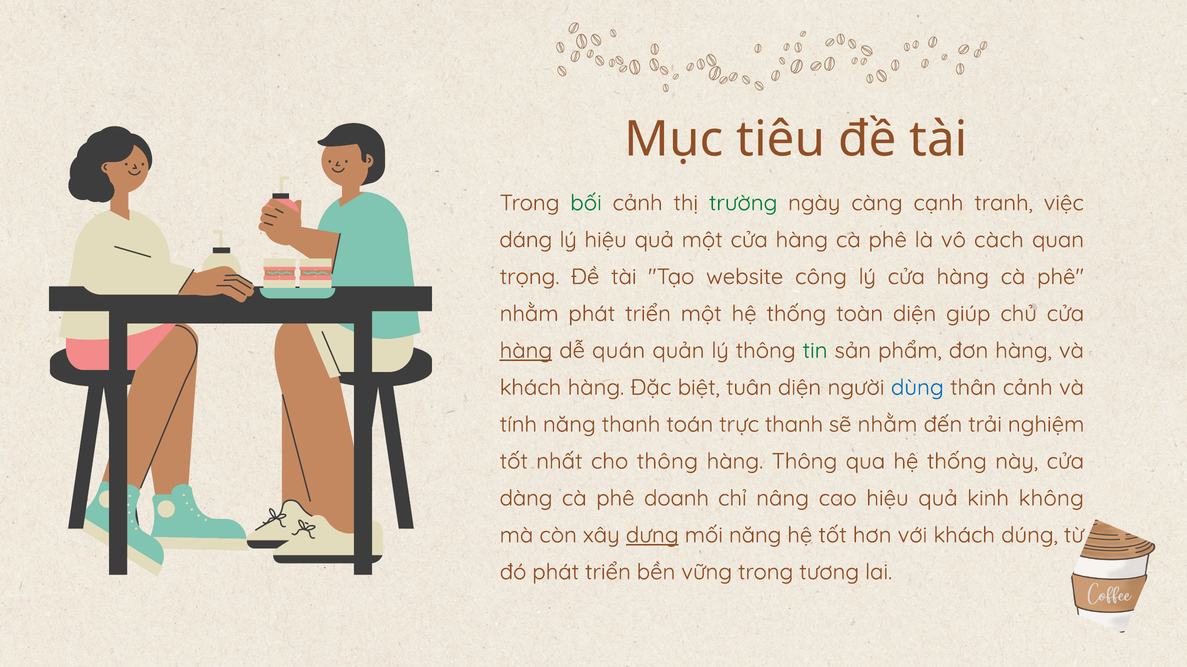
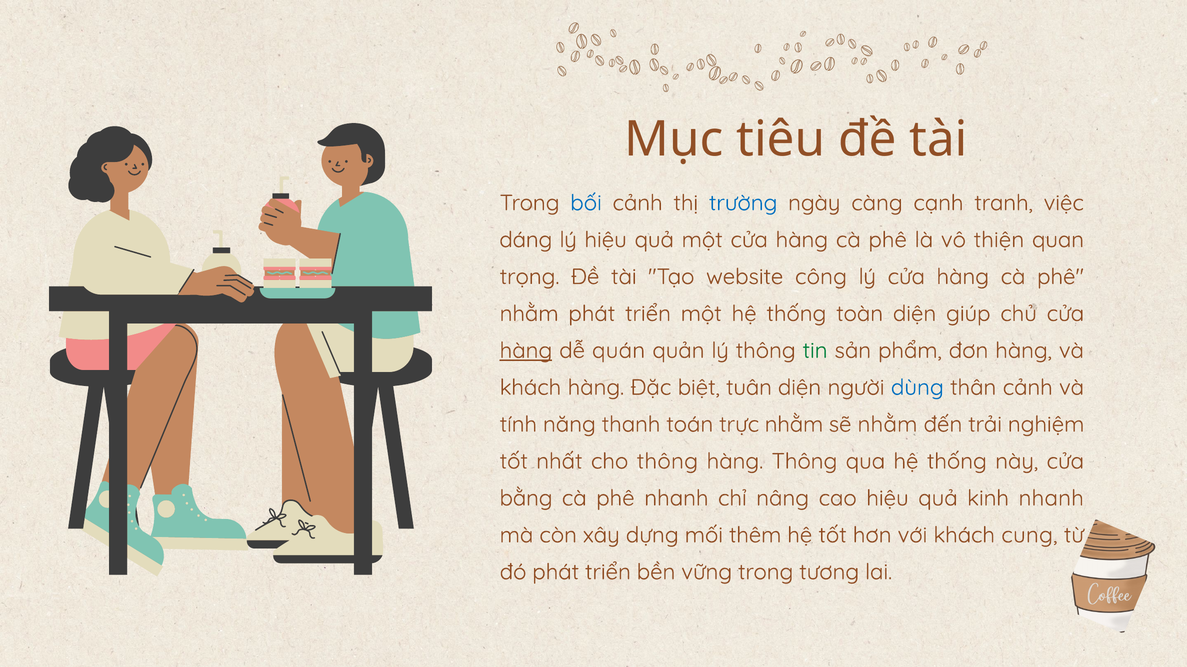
bối colour: green -> blue
trường colour: green -> blue
càch: càch -> thiện
trực thanh: thanh -> nhằm
dàng: dàng -> bằng
phê doanh: doanh -> nhanh
kinh không: không -> nhanh
dựng underline: present -> none
mối năng: năng -> thêm
dúng: dúng -> cung
